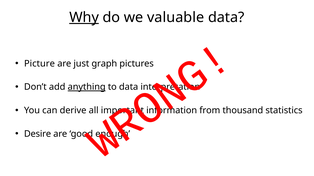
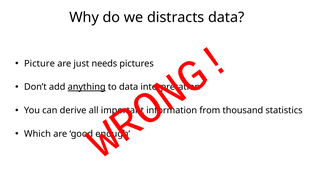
Why underline: present -> none
valuable: valuable -> distracts
graph: graph -> needs
Desire: Desire -> Which
